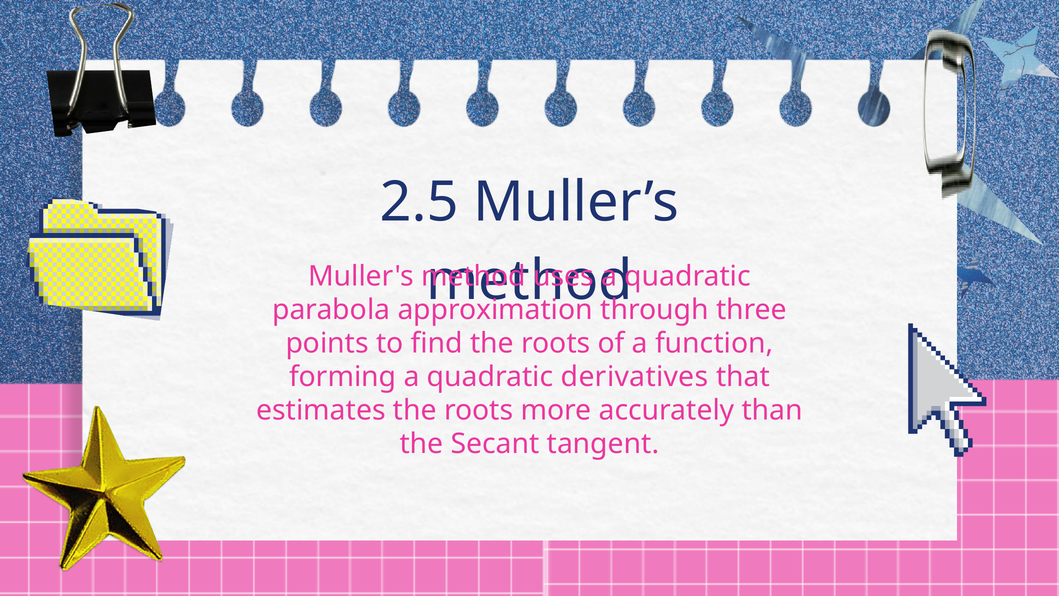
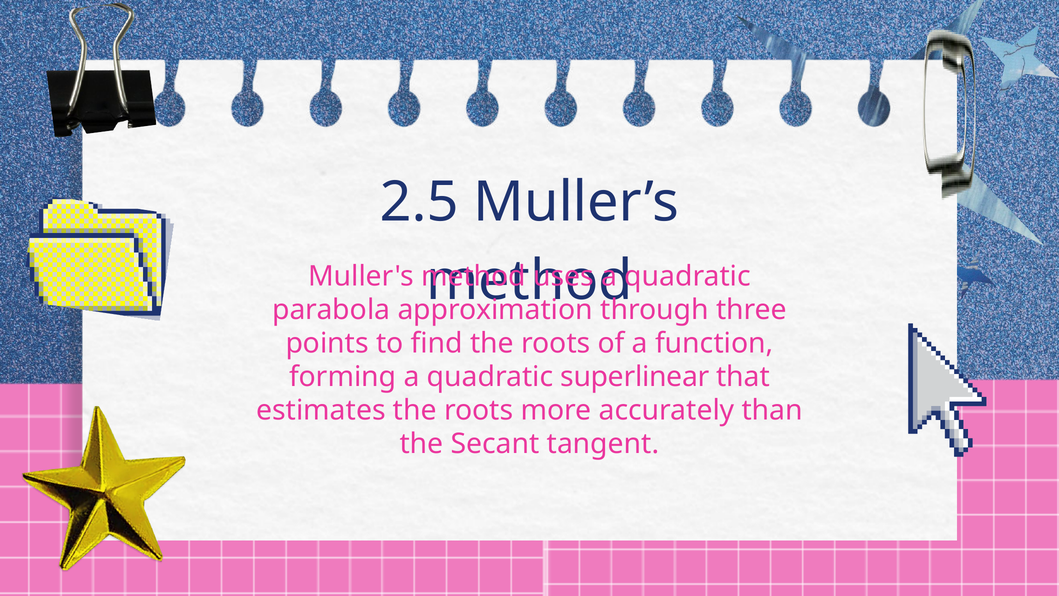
derivatives: derivatives -> superlinear
